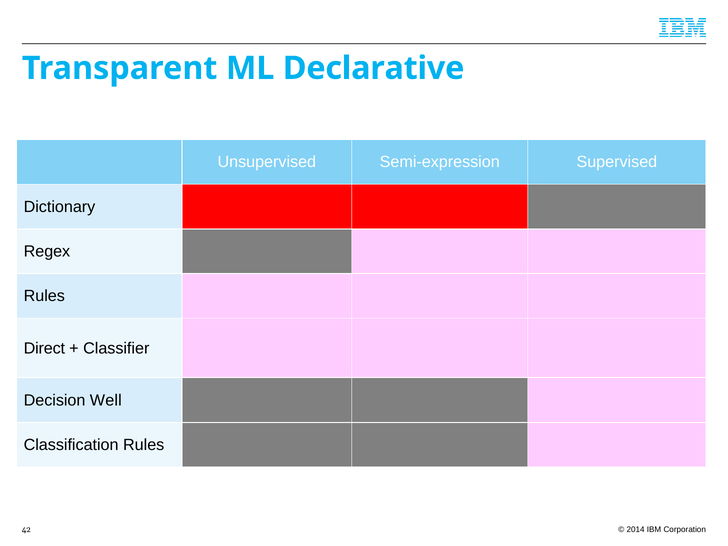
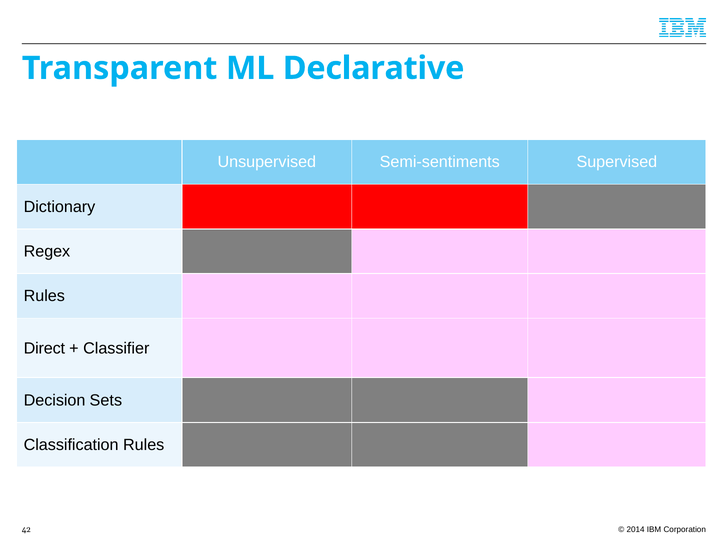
Semi-expression: Semi-expression -> Semi-sentiments
Well: Well -> Sets
